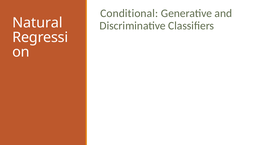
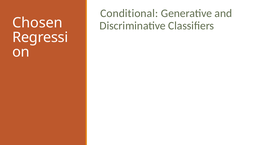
Natural: Natural -> Chosen
